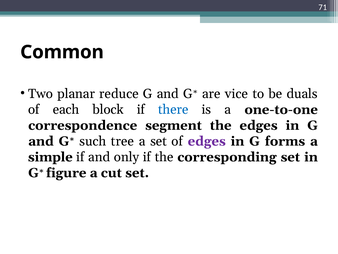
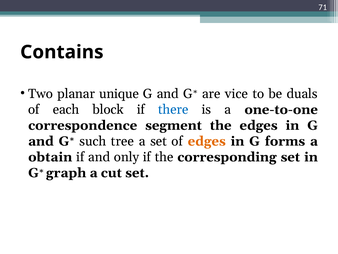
Common: Common -> Contains
reduce: reduce -> unique
edges at (207, 141) colour: purple -> orange
simple: simple -> obtain
figure: figure -> graph
